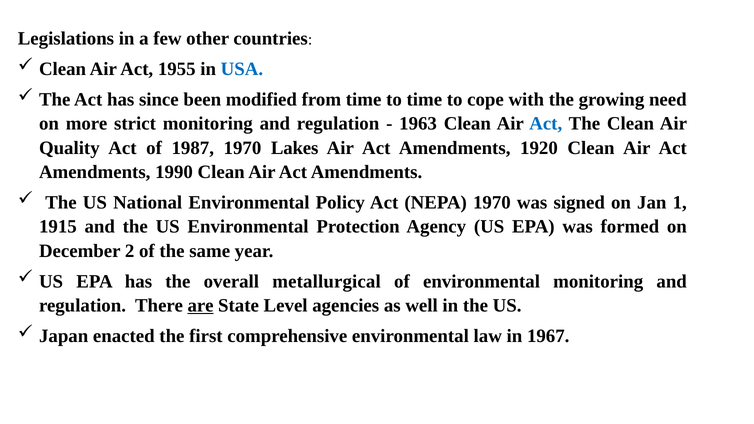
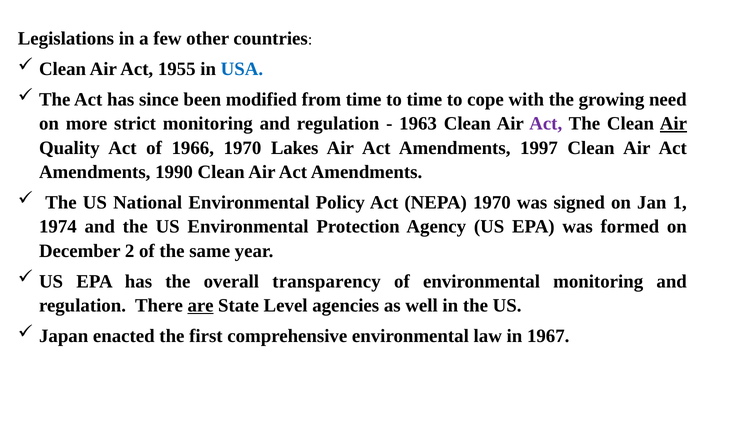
Act at (546, 124) colour: blue -> purple
Air at (673, 124) underline: none -> present
1987: 1987 -> 1966
1920: 1920 -> 1997
1915: 1915 -> 1974
metallurgical: metallurgical -> transparency
